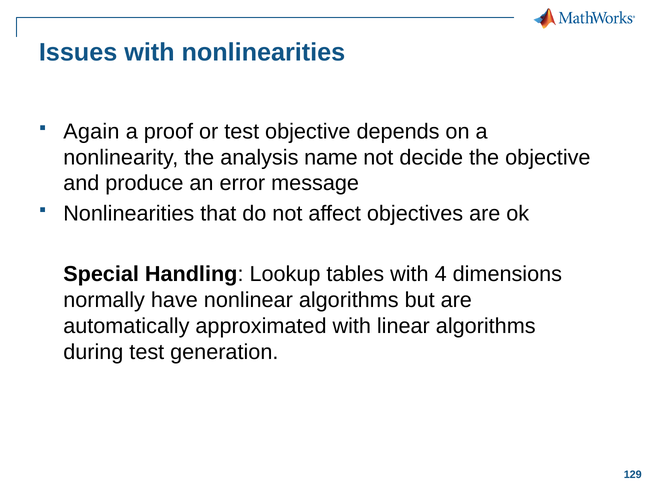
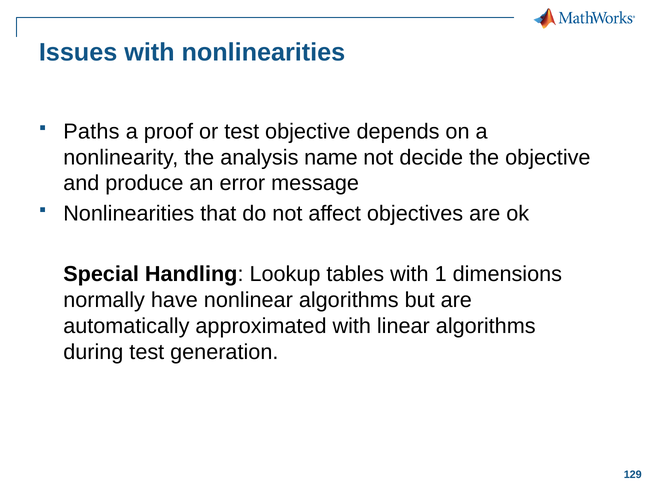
Again: Again -> Paths
4: 4 -> 1
